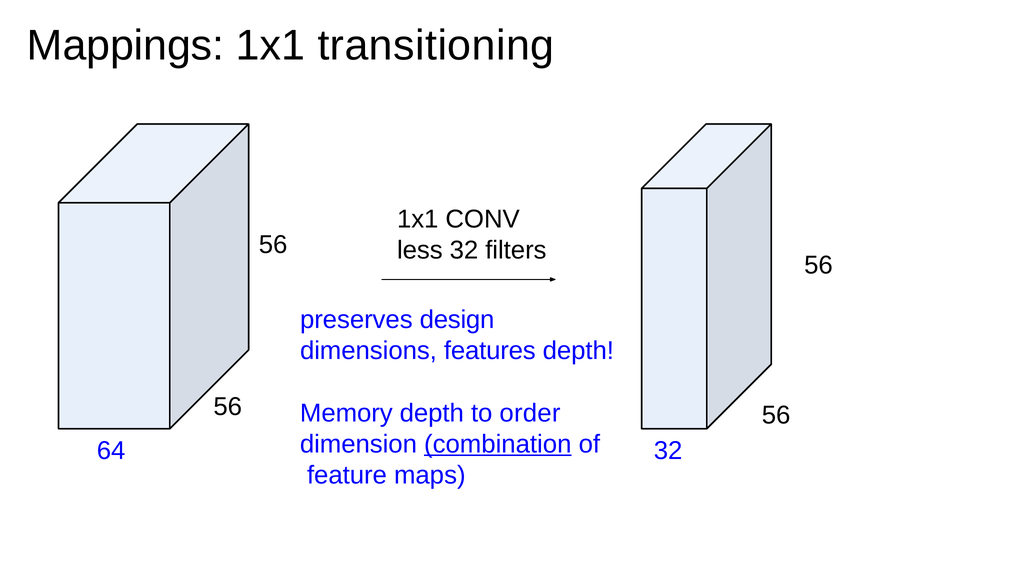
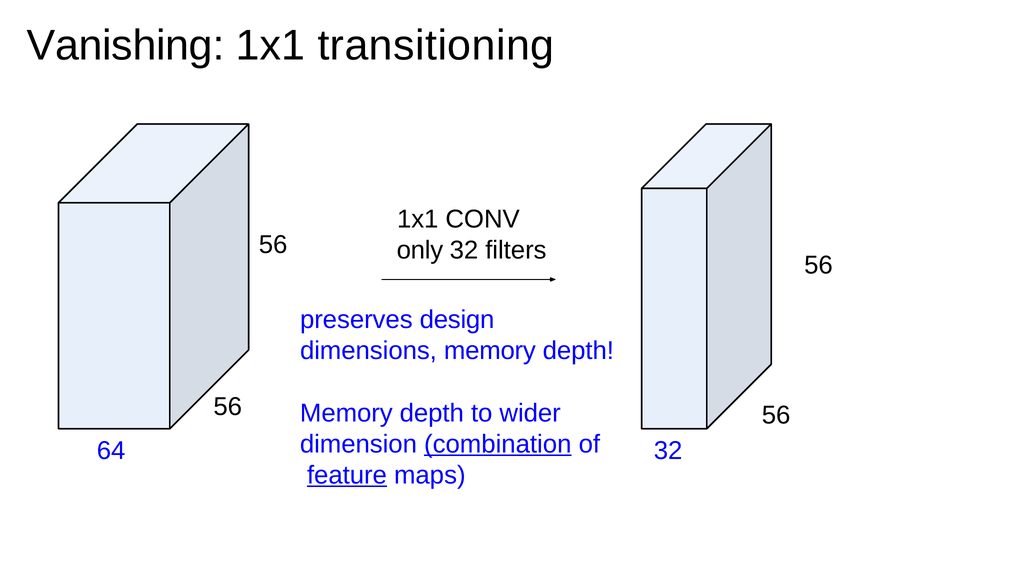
Mappings: Mappings -> Vanishing
less: less -> only
dimensions features: features -> memory
order: order -> wider
feature underline: none -> present
